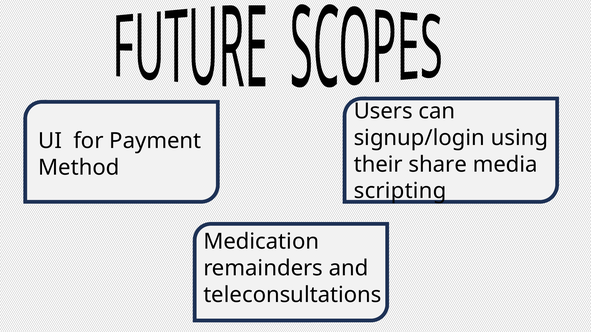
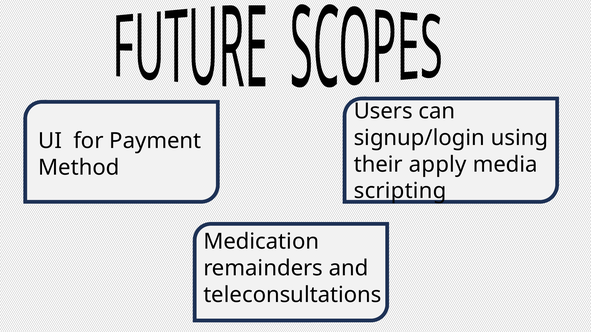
share: share -> apply
